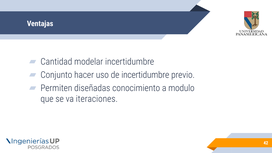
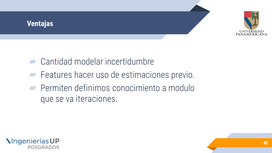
Conjunto: Conjunto -> Features
de incertidumbre: incertidumbre -> estimaciones
diseñadas: diseñadas -> definimos
